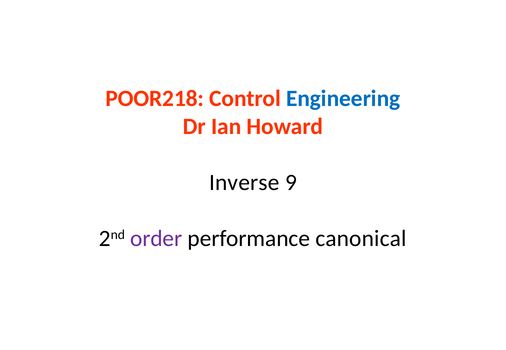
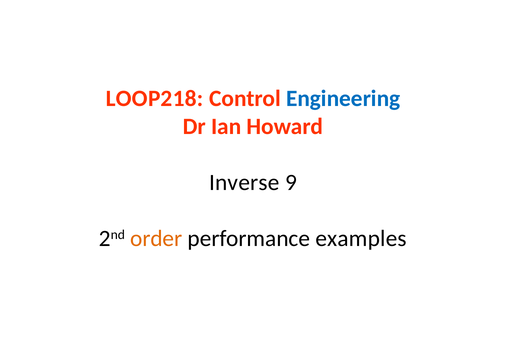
POOR218: POOR218 -> LOOP218
order colour: purple -> orange
canonical: canonical -> examples
